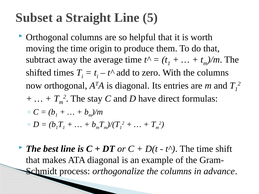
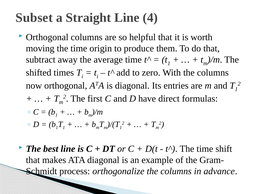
5: 5 -> 4
stay: stay -> first
